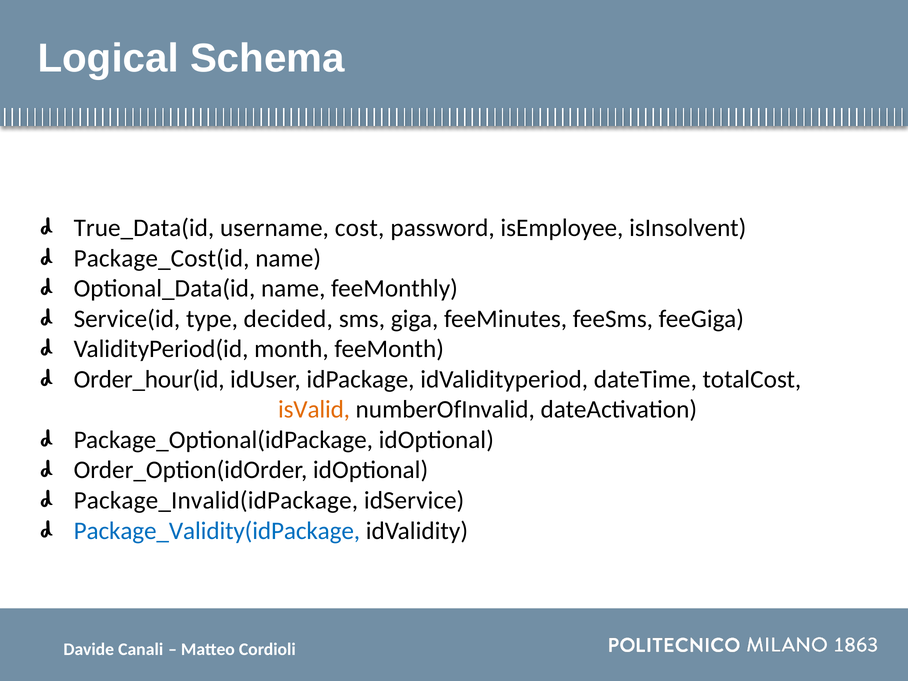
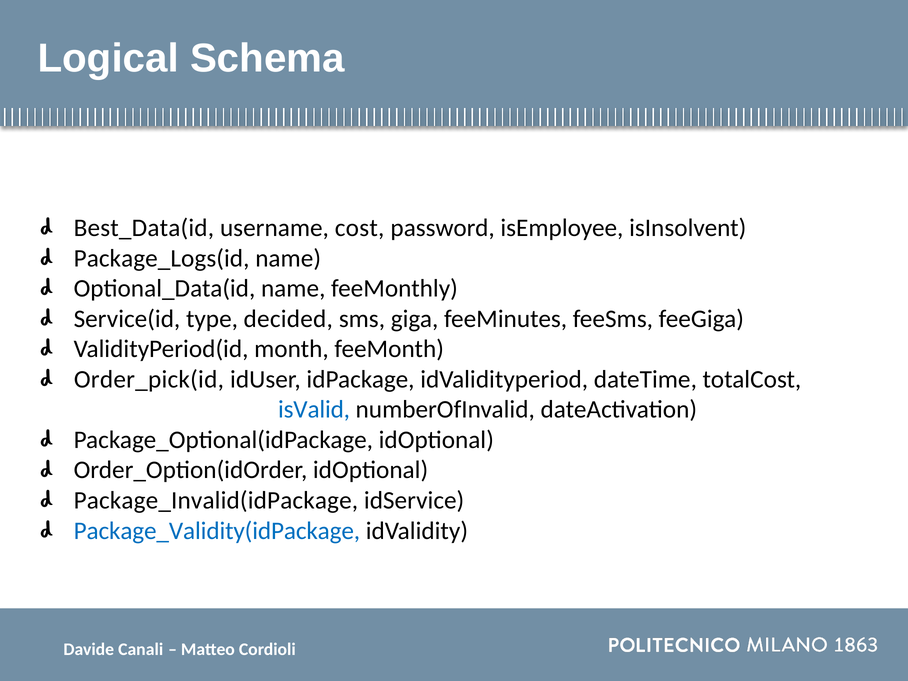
True_Data(id: True_Data(id -> Best_Data(id
Package_Cost(id: Package_Cost(id -> Package_Logs(id
Order_hour(id: Order_hour(id -> Order_pick(id
isValid colour: orange -> blue
